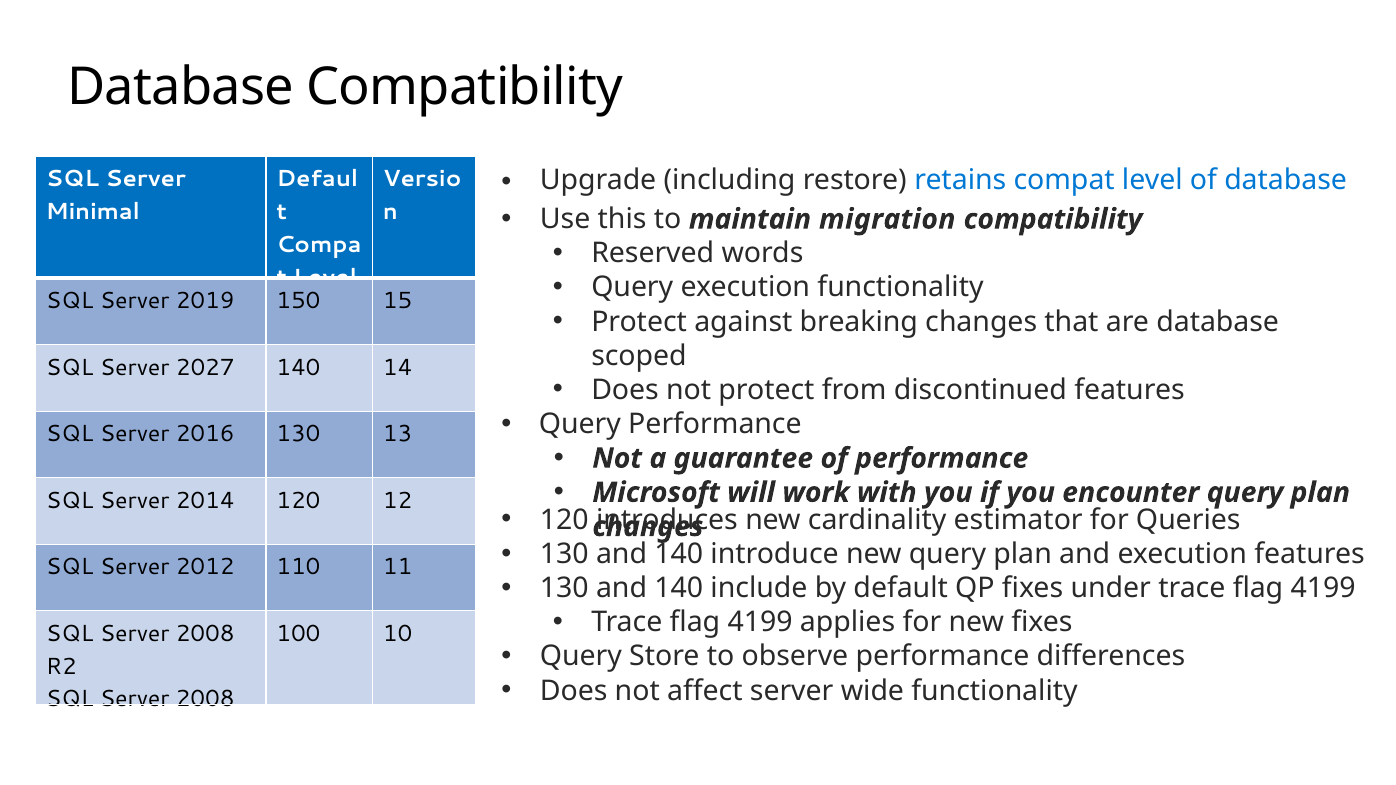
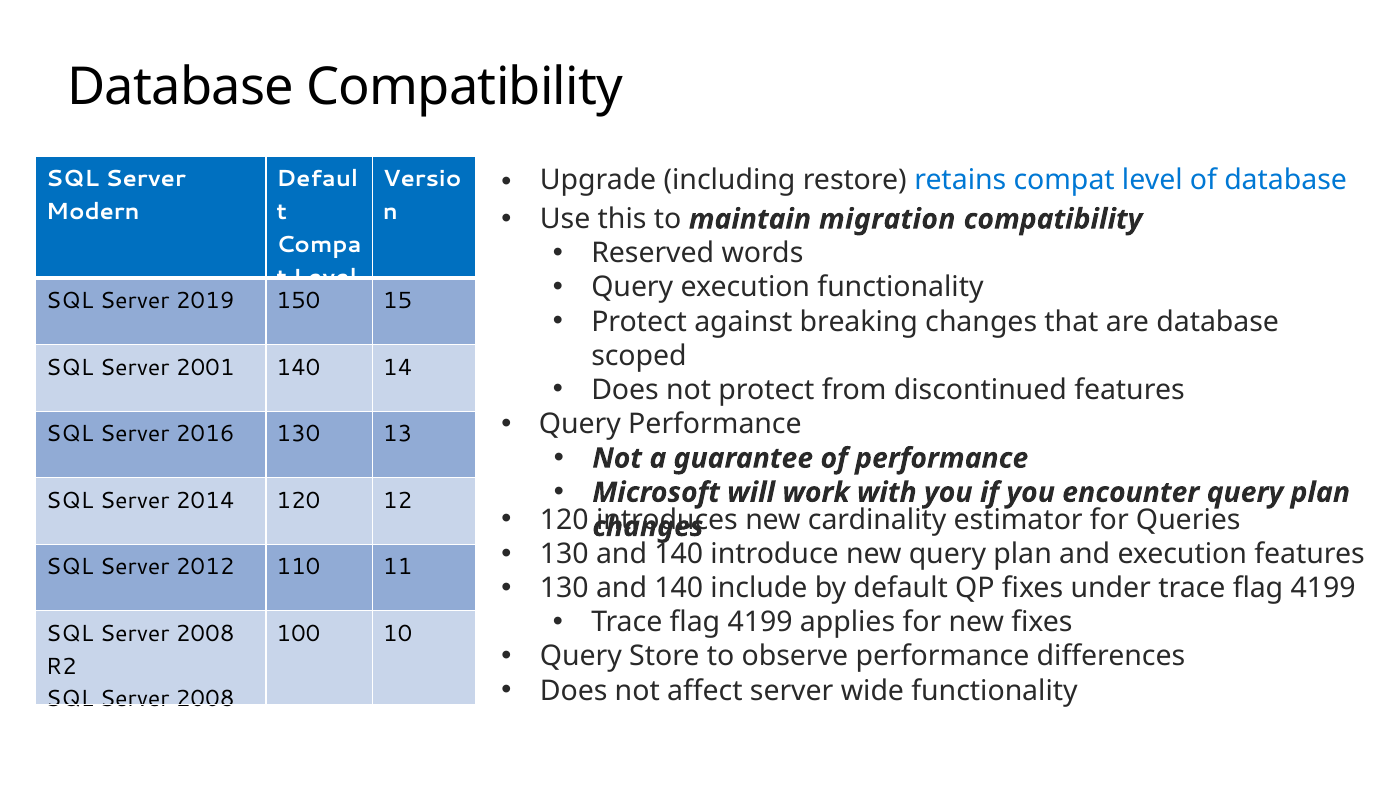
Minimal: Minimal -> Modern
2027: 2027 -> 2001
